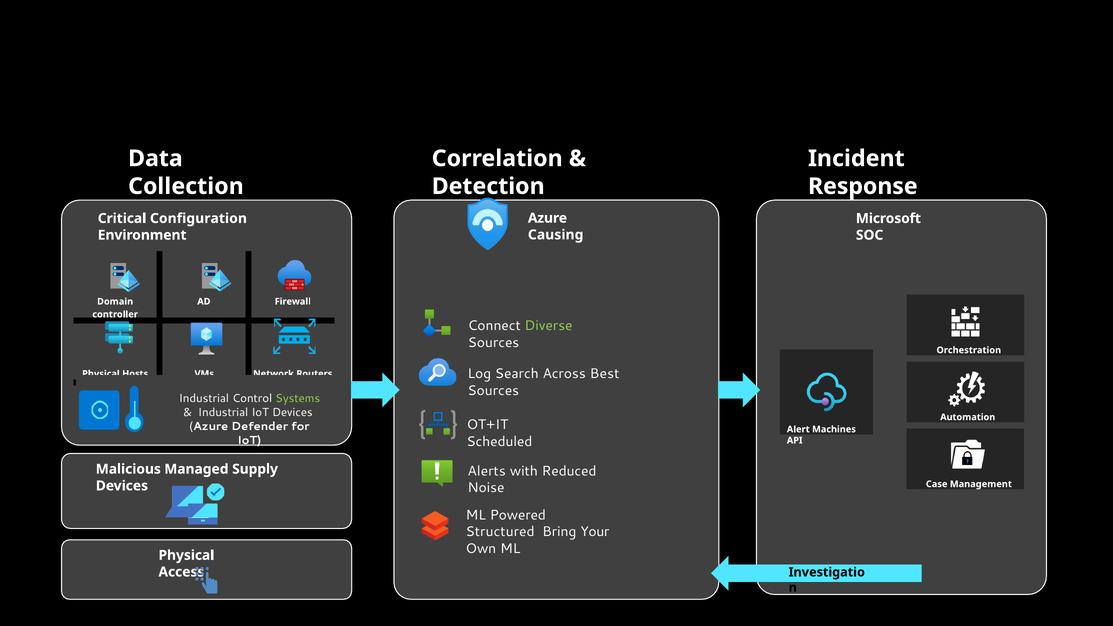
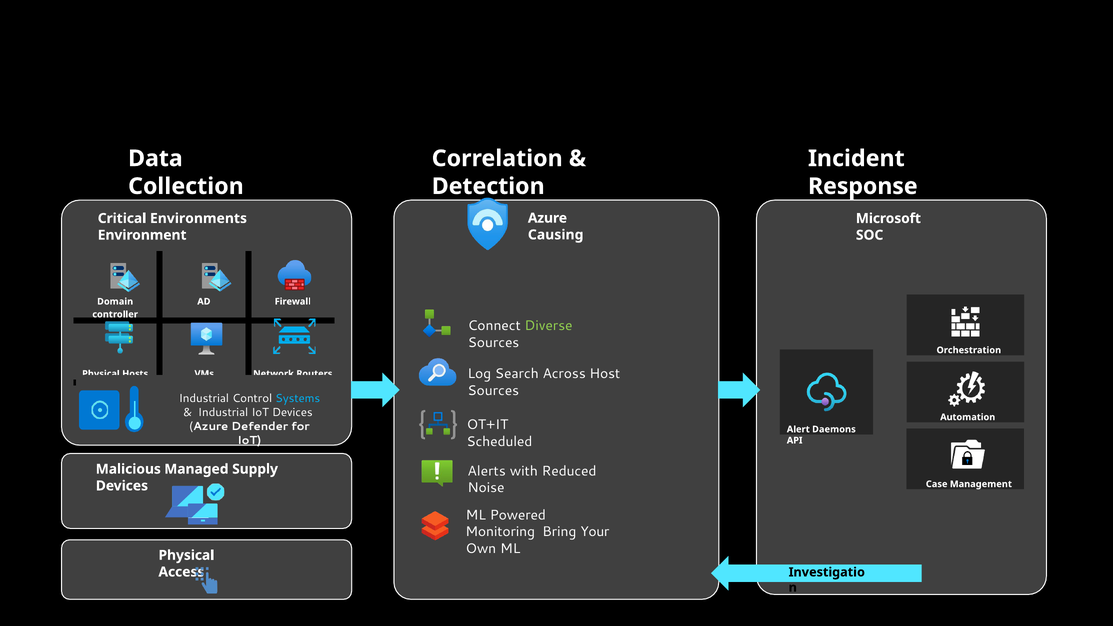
Configuration: Configuration -> Environments
Best: Best -> Host
Systems colour: light green -> light blue
Machines: Machines -> Daemons
Structured: Structured -> Monitoring
